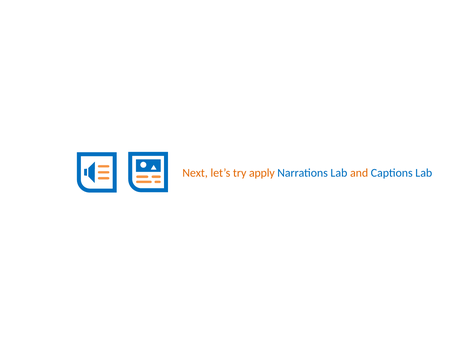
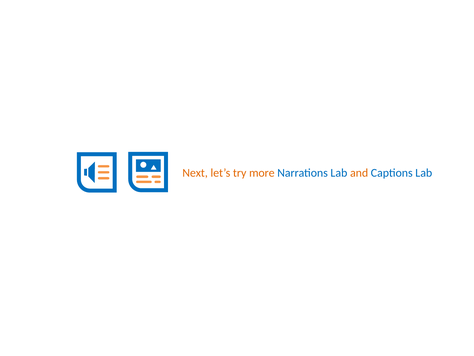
apply: apply -> more
